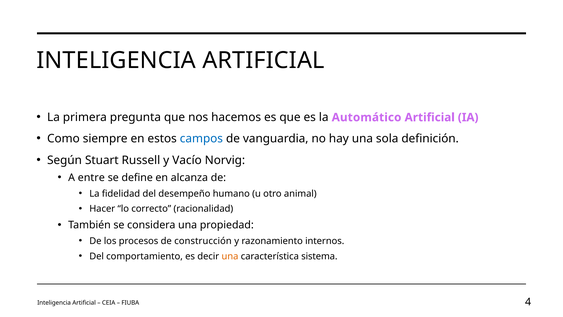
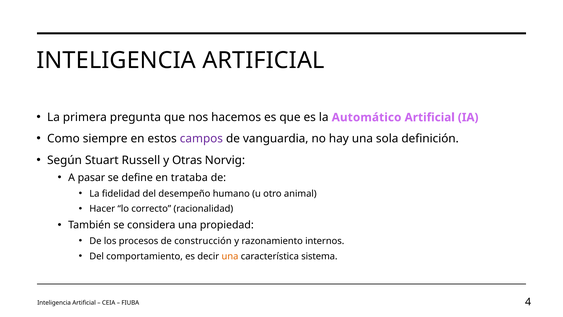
campos colour: blue -> purple
Vacío: Vacío -> Otras
entre: entre -> pasar
alcanza: alcanza -> trataba
